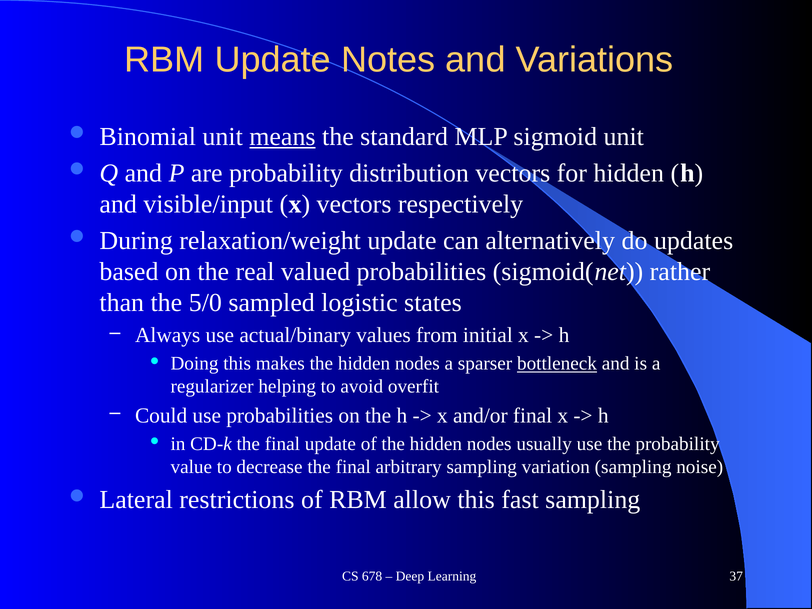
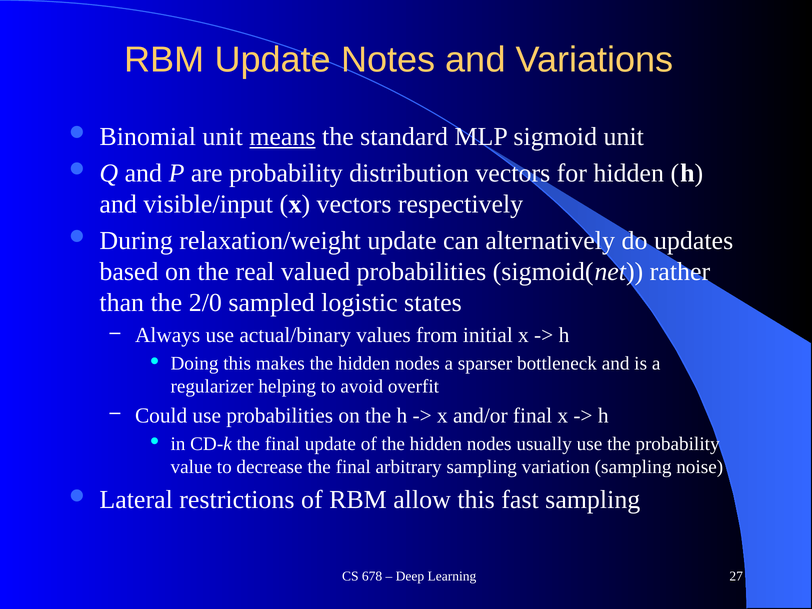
5/0: 5/0 -> 2/0
bottleneck underline: present -> none
37: 37 -> 27
